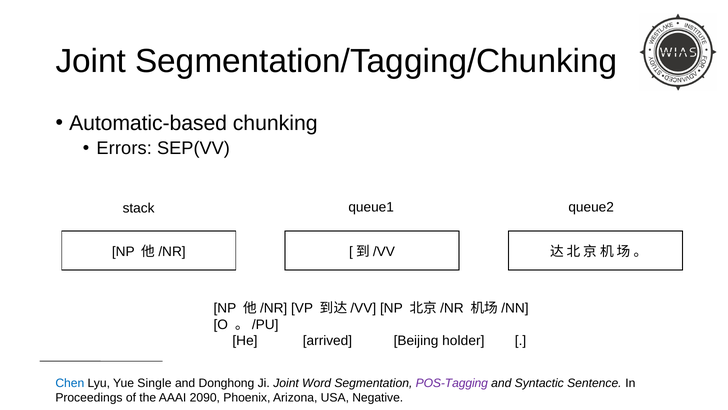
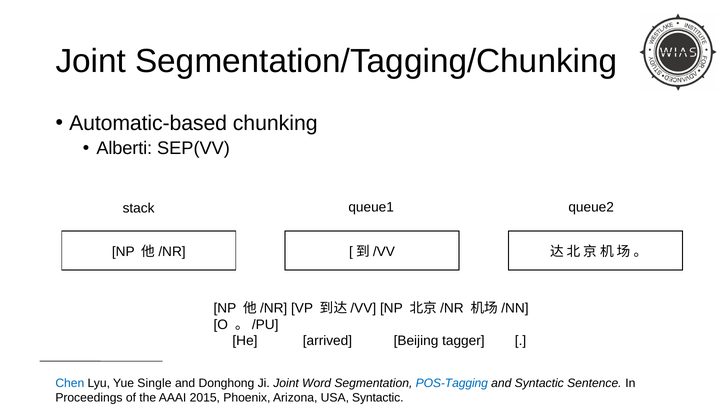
Errors: Errors -> Alberti
holder: holder -> tagger
POS-Tagging colour: purple -> blue
2090: 2090 -> 2015
USA Negative: Negative -> Syntactic
